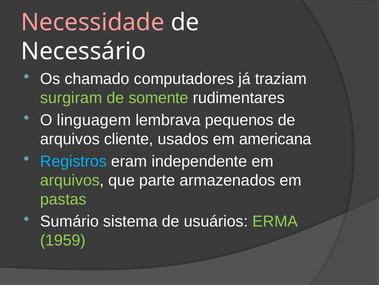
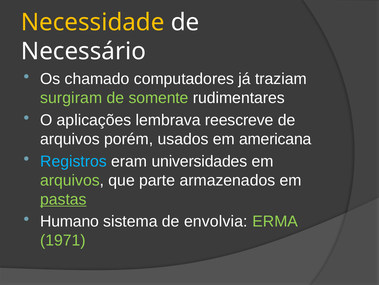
Necessidade colour: pink -> yellow
linguagem: linguagem -> aplicações
pequenos: pequenos -> reescreve
cliente: cliente -> porém
independente: independente -> universidades
pastas underline: none -> present
Sumário: Sumário -> Humano
usuários: usuários -> envolvia
1959: 1959 -> 1971
